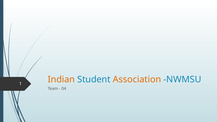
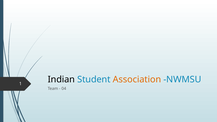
Indian colour: orange -> black
